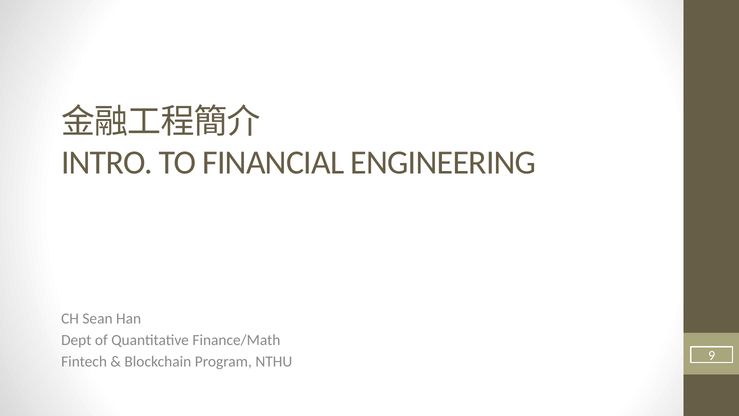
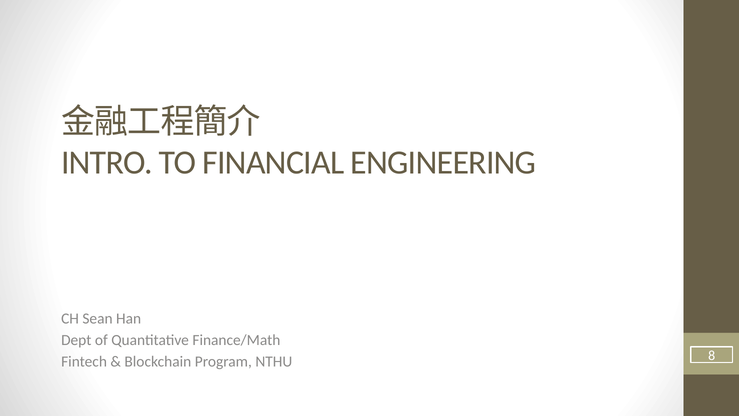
9: 9 -> 8
